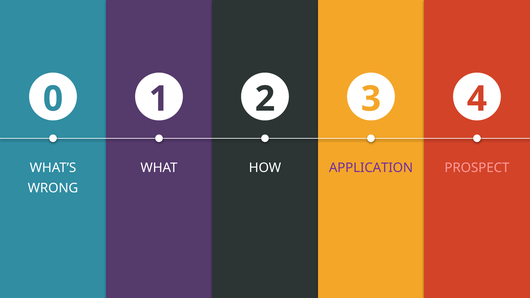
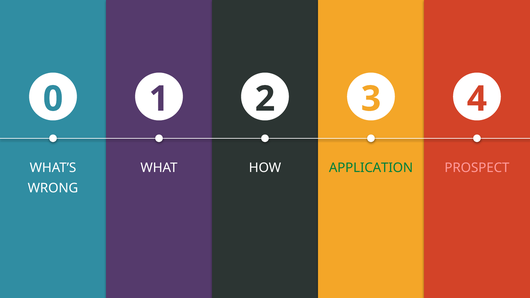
APPLICATION colour: purple -> green
